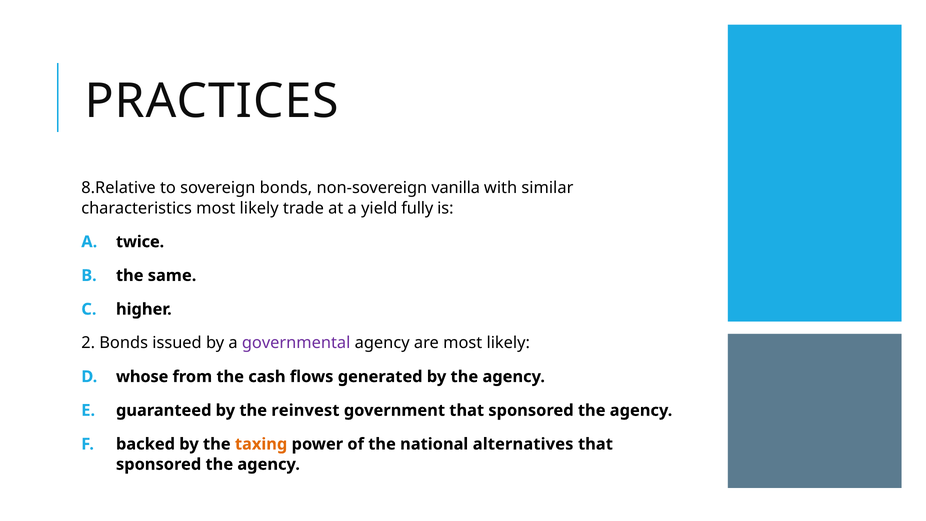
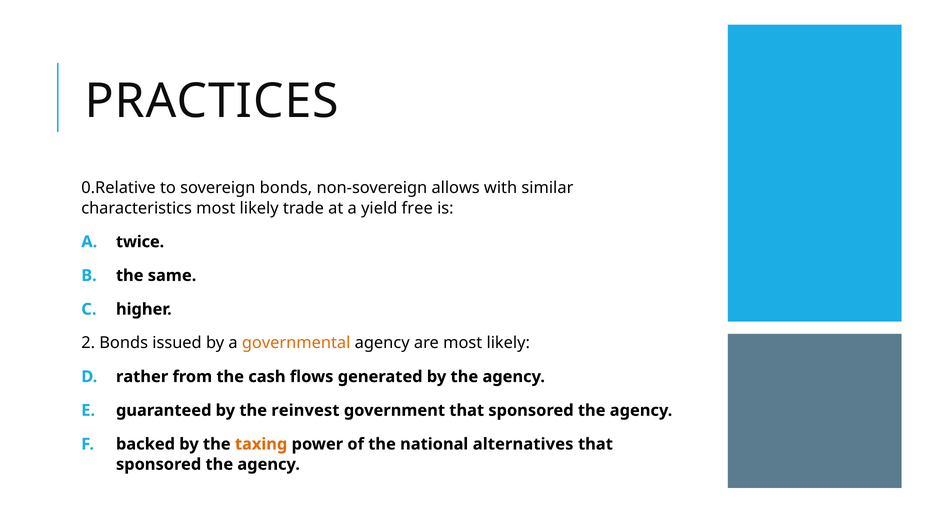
8.Relative: 8.Relative -> 0.Relative
vanilla: vanilla -> allows
fully: fully -> free
governmental colour: purple -> orange
whose: whose -> rather
